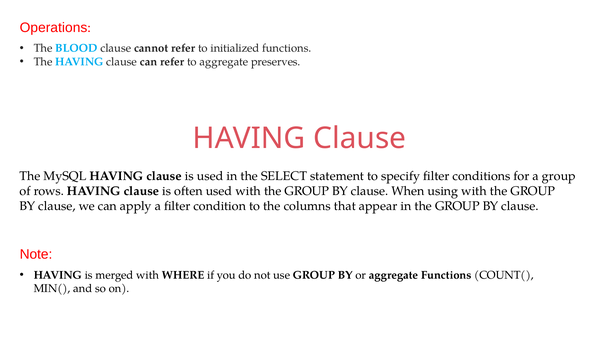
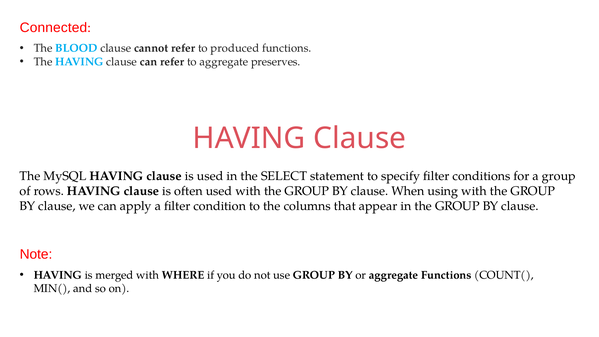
Operations: Operations -> Connected
initialized: initialized -> produced
